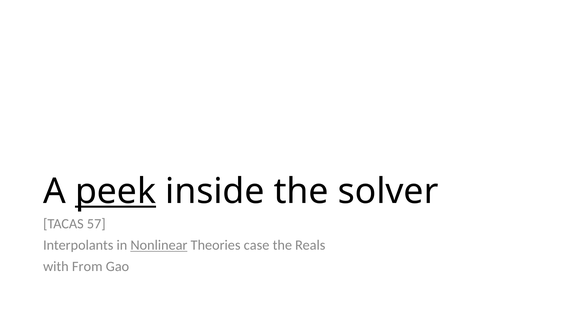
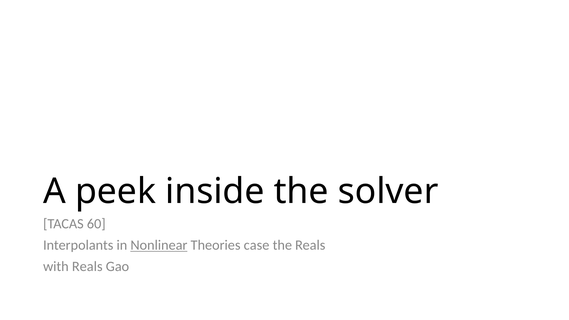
peek underline: present -> none
57: 57 -> 60
with From: From -> Reals
